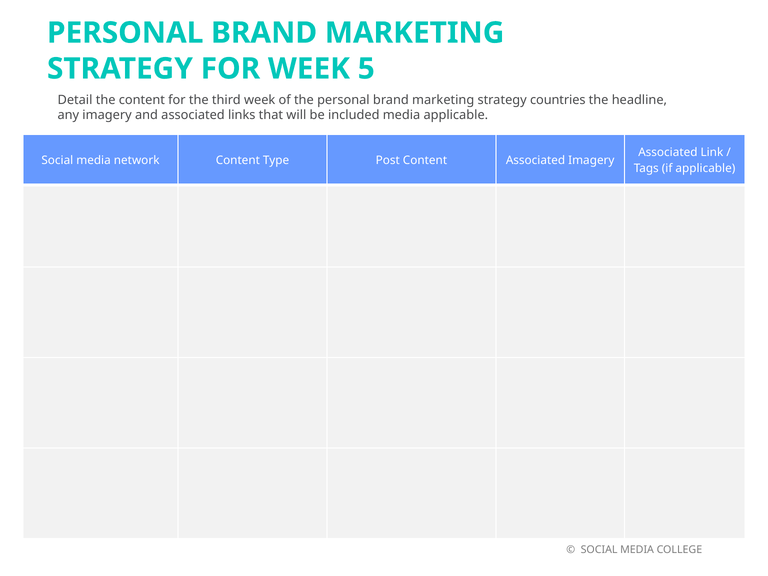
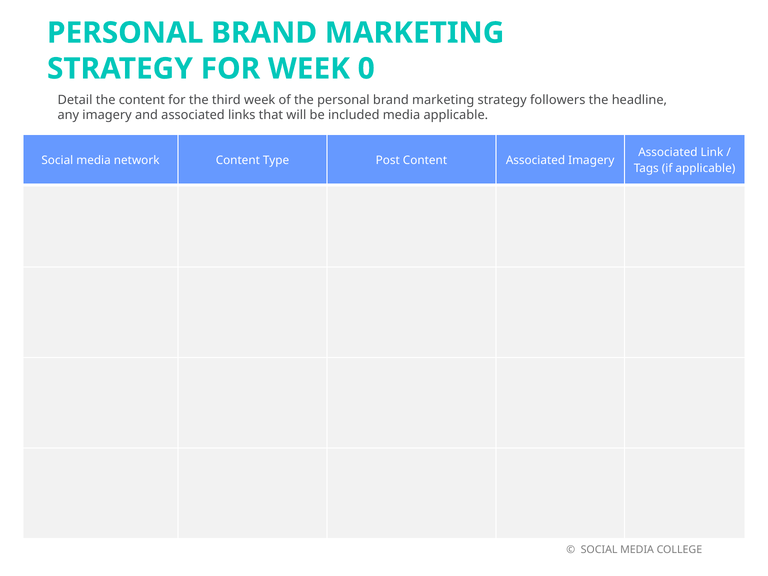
5: 5 -> 0
countries: countries -> followers
